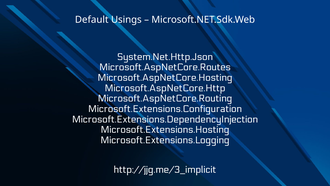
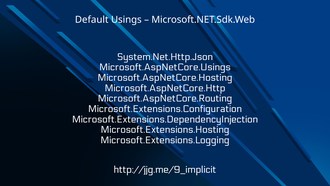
Microsoft.AspNetCore.Routes: Microsoft.AspNetCore.Routes -> Microsoft.AspNetCore.Usings
http://jjg.me/3_implicit: http://jjg.me/3_implicit -> http://jjg.me/9_implicit
